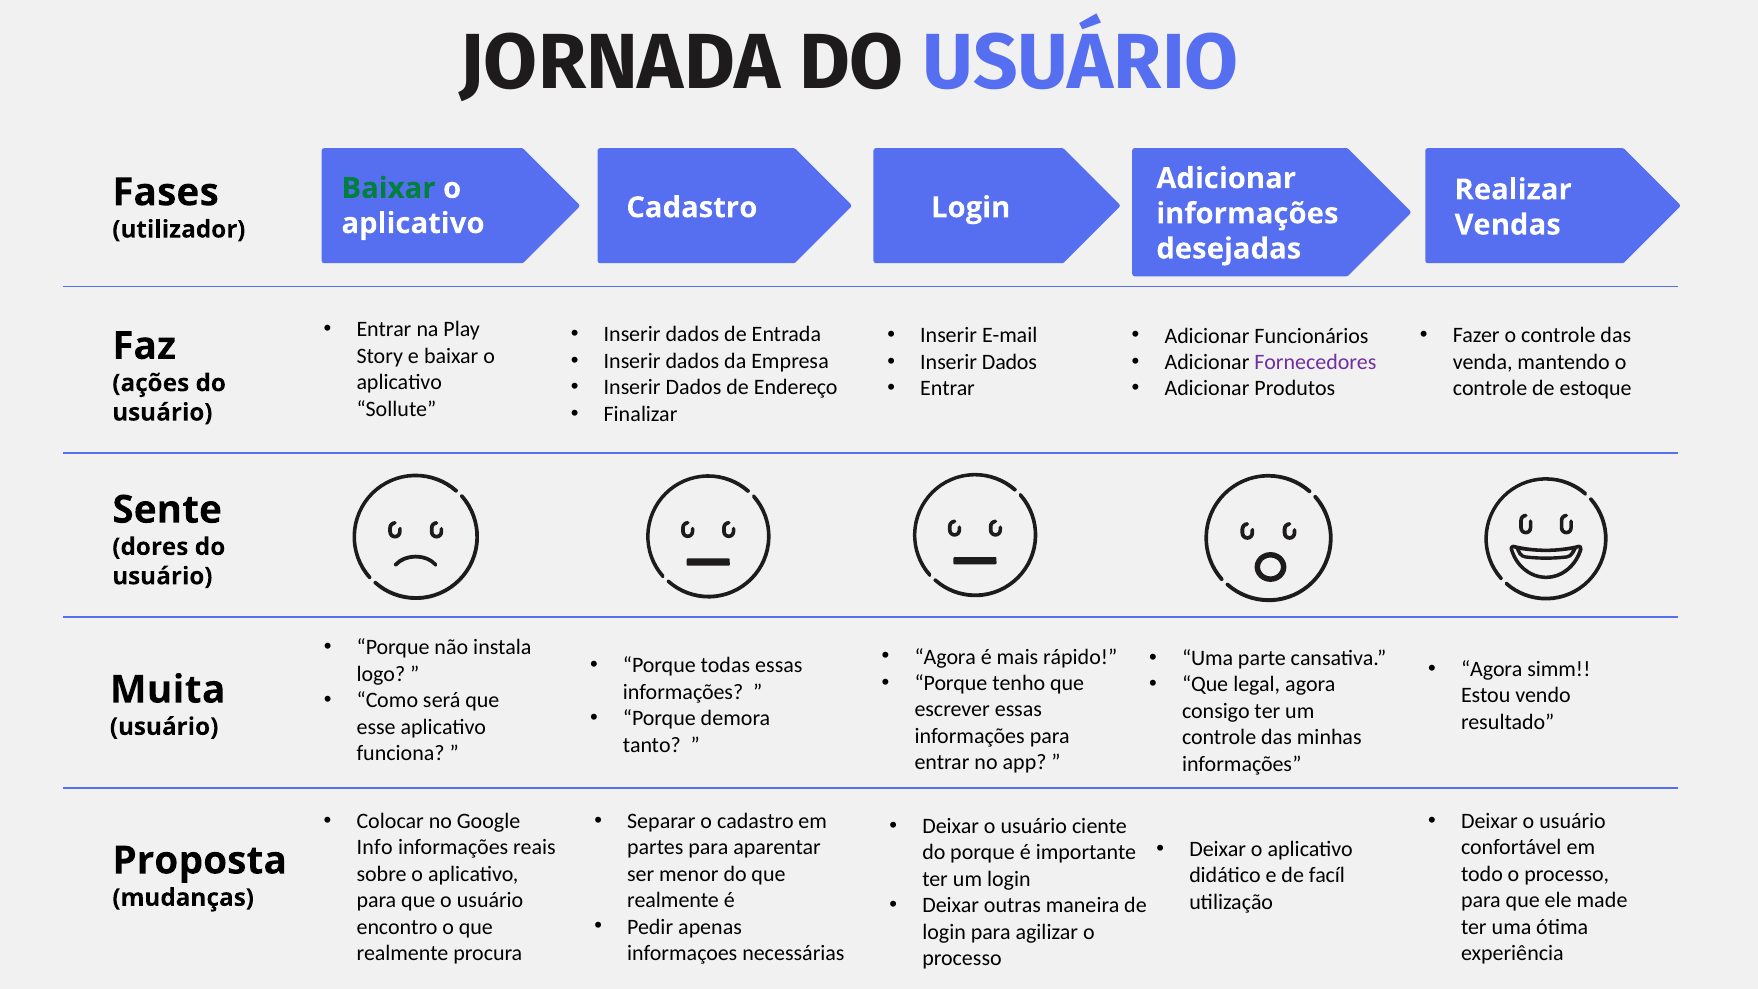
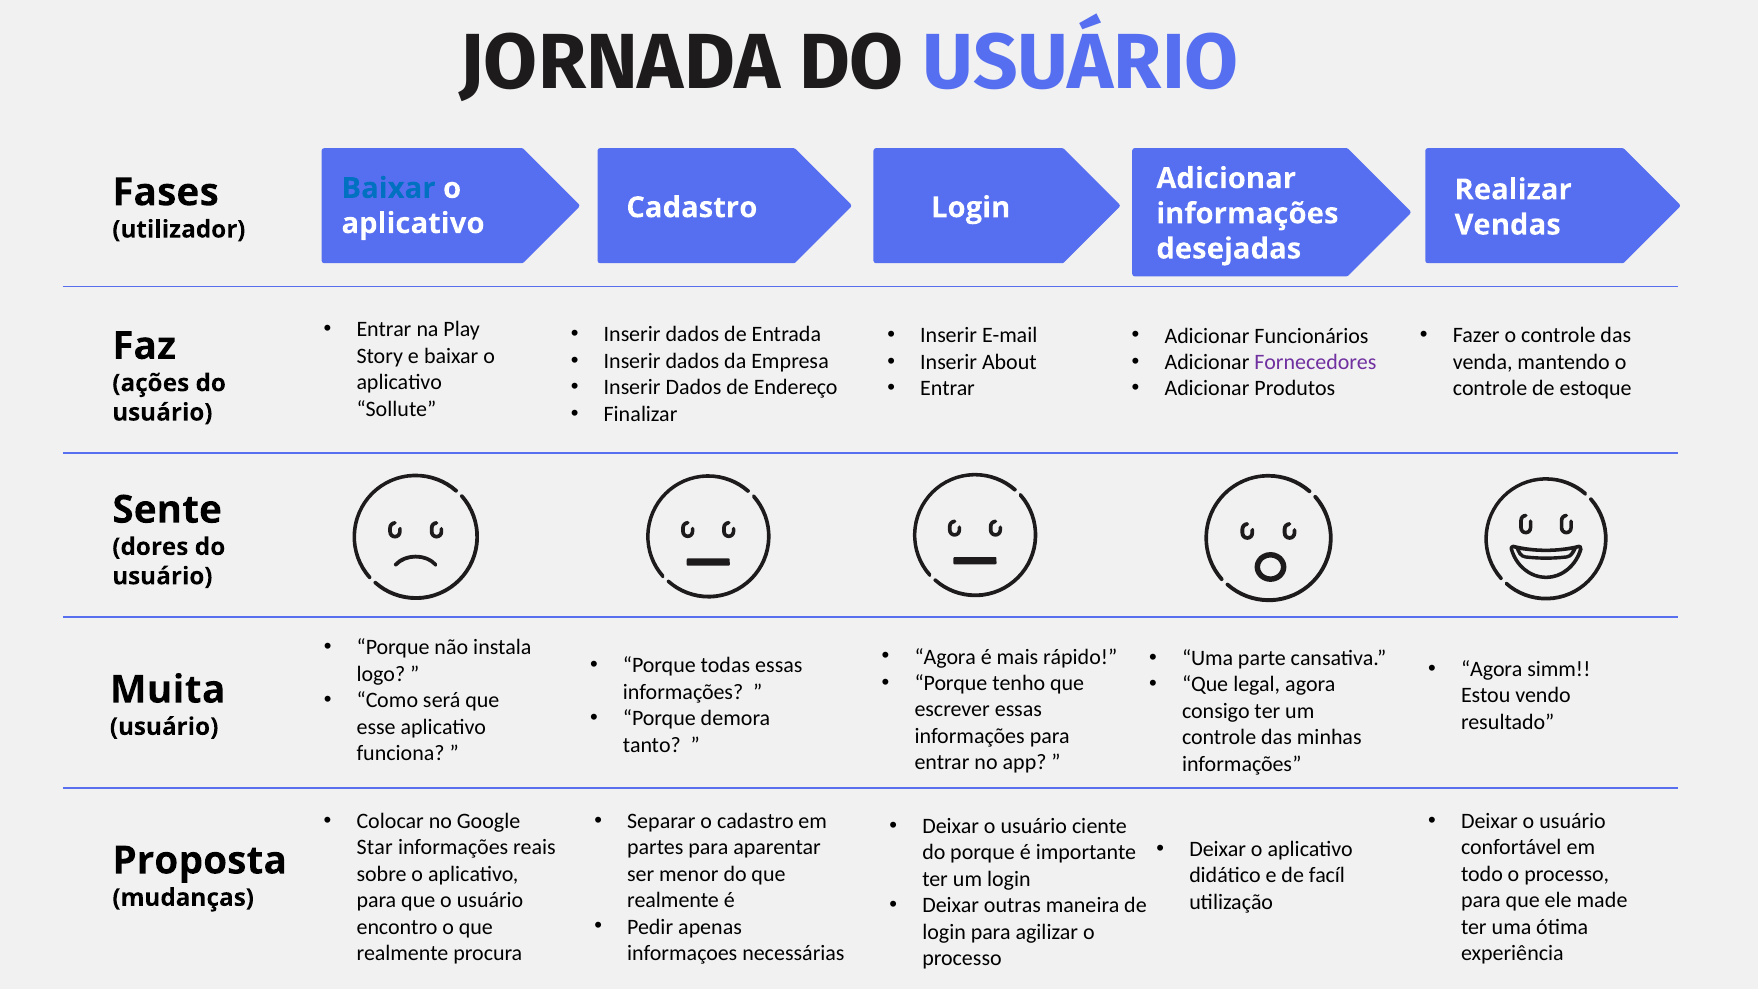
Baixar at (389, 188) colour: green -> blue
Dados at (1009, 362): Dados -> About
Info: Info -> Star
